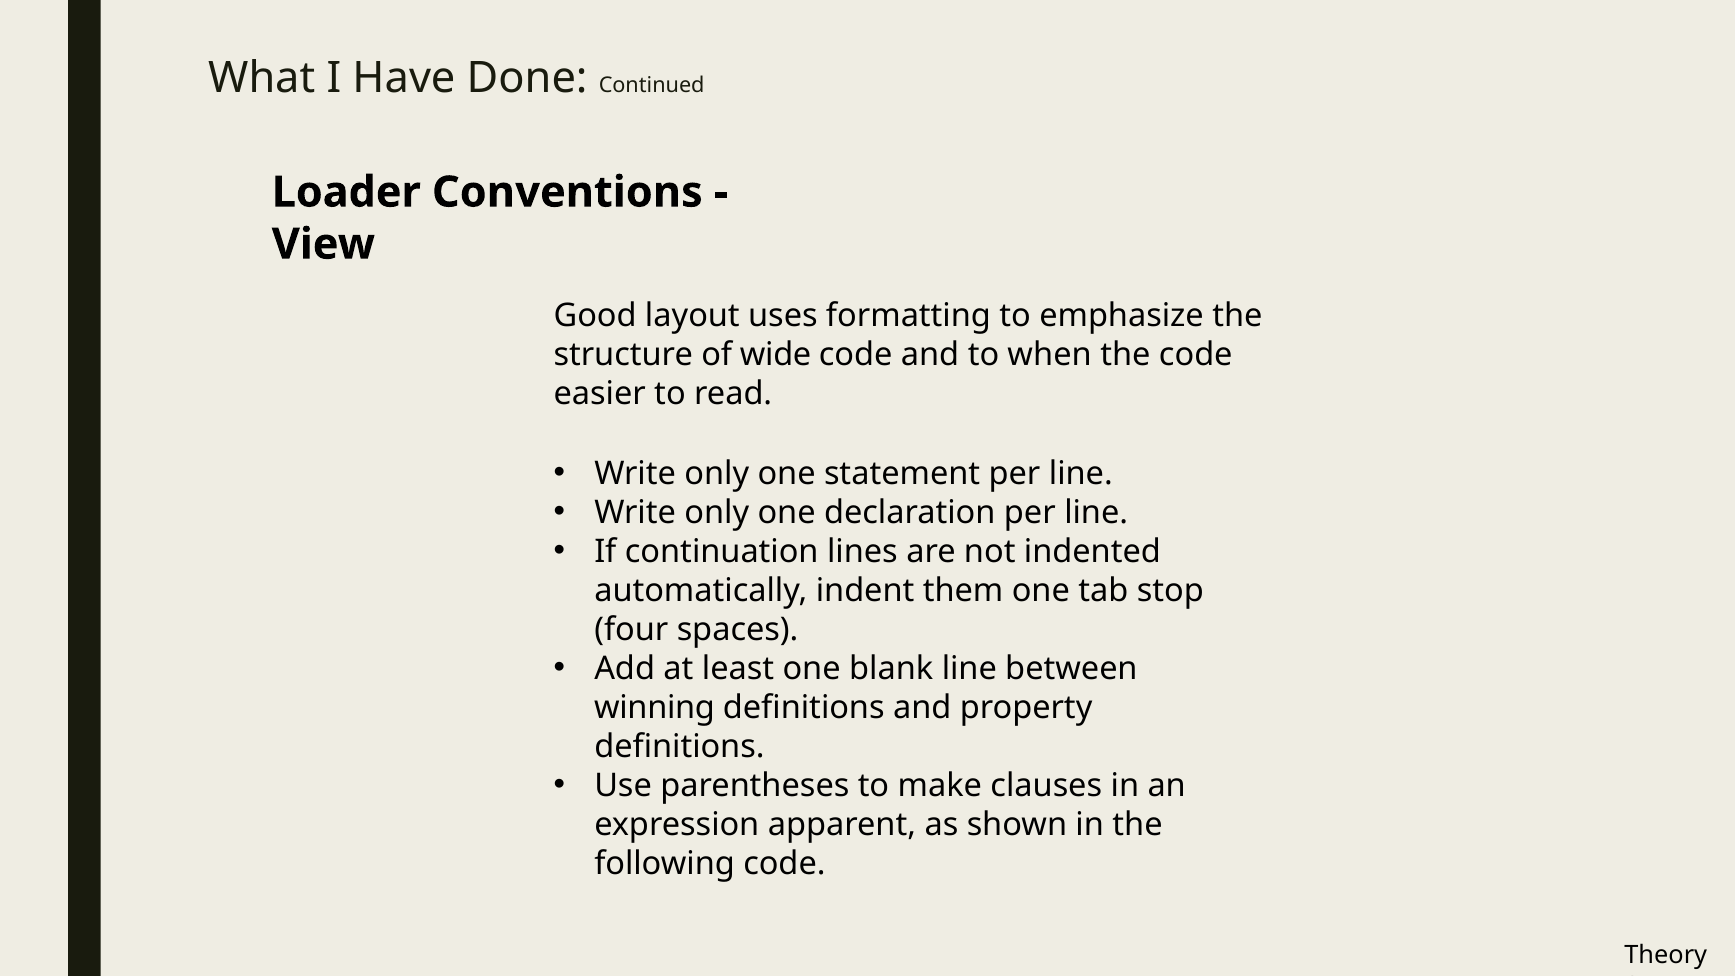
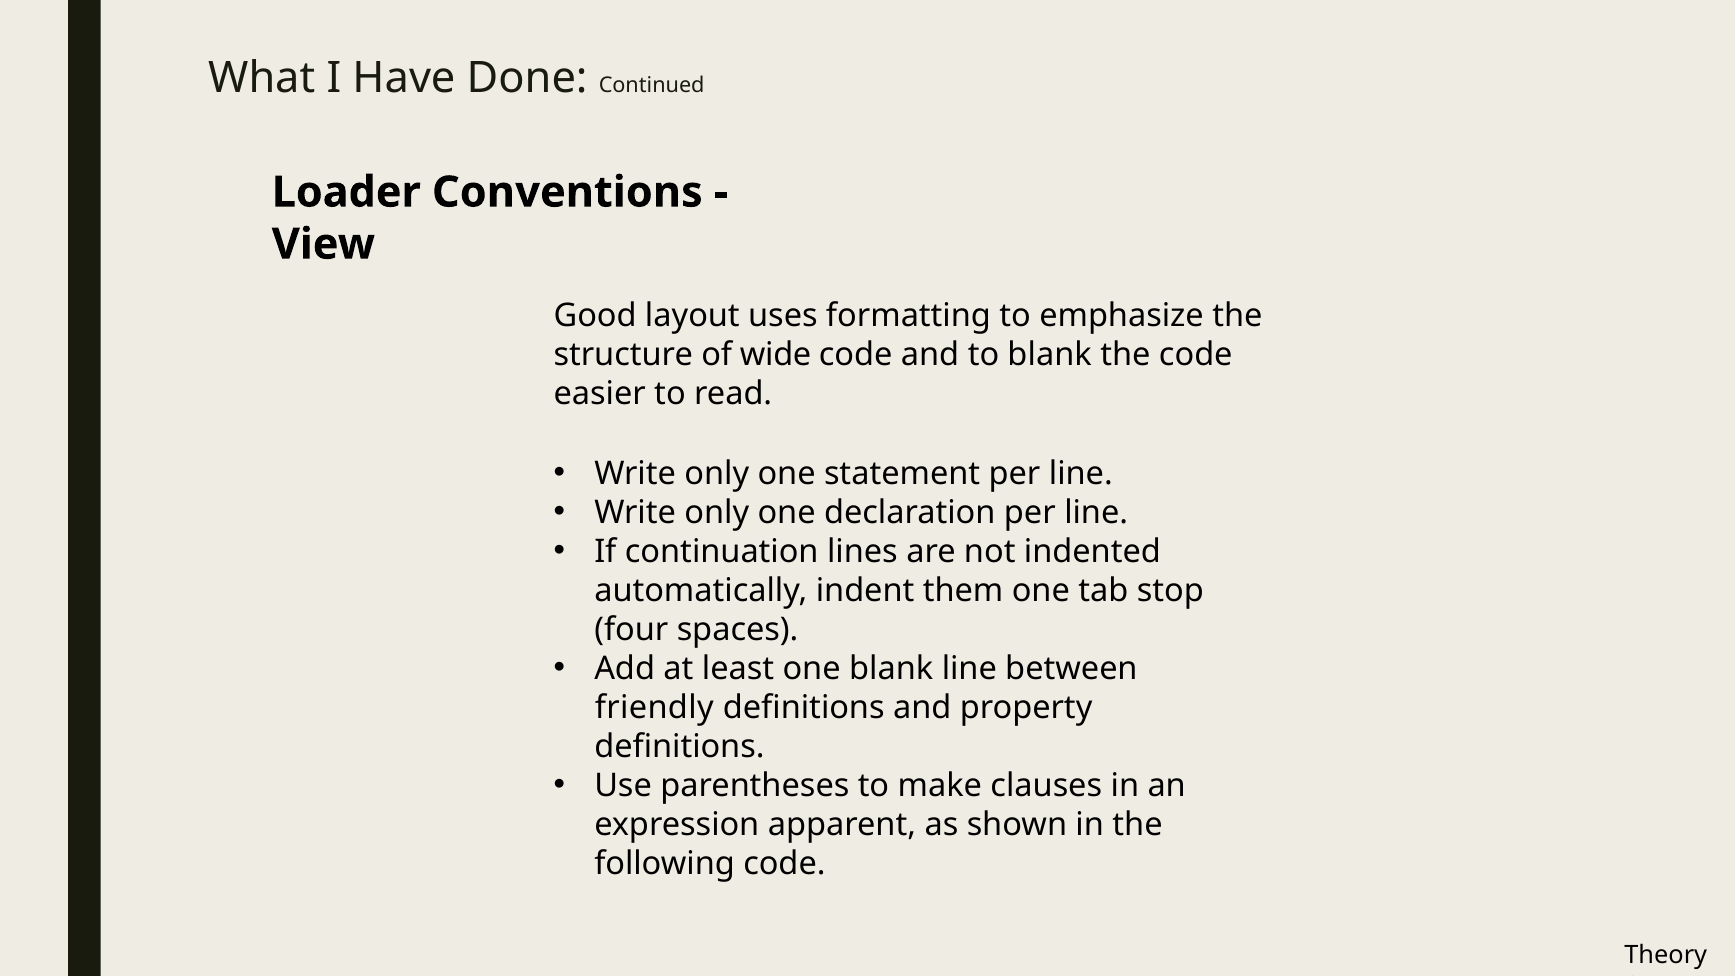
to when: when -> blank
winning: winning -> friendly
